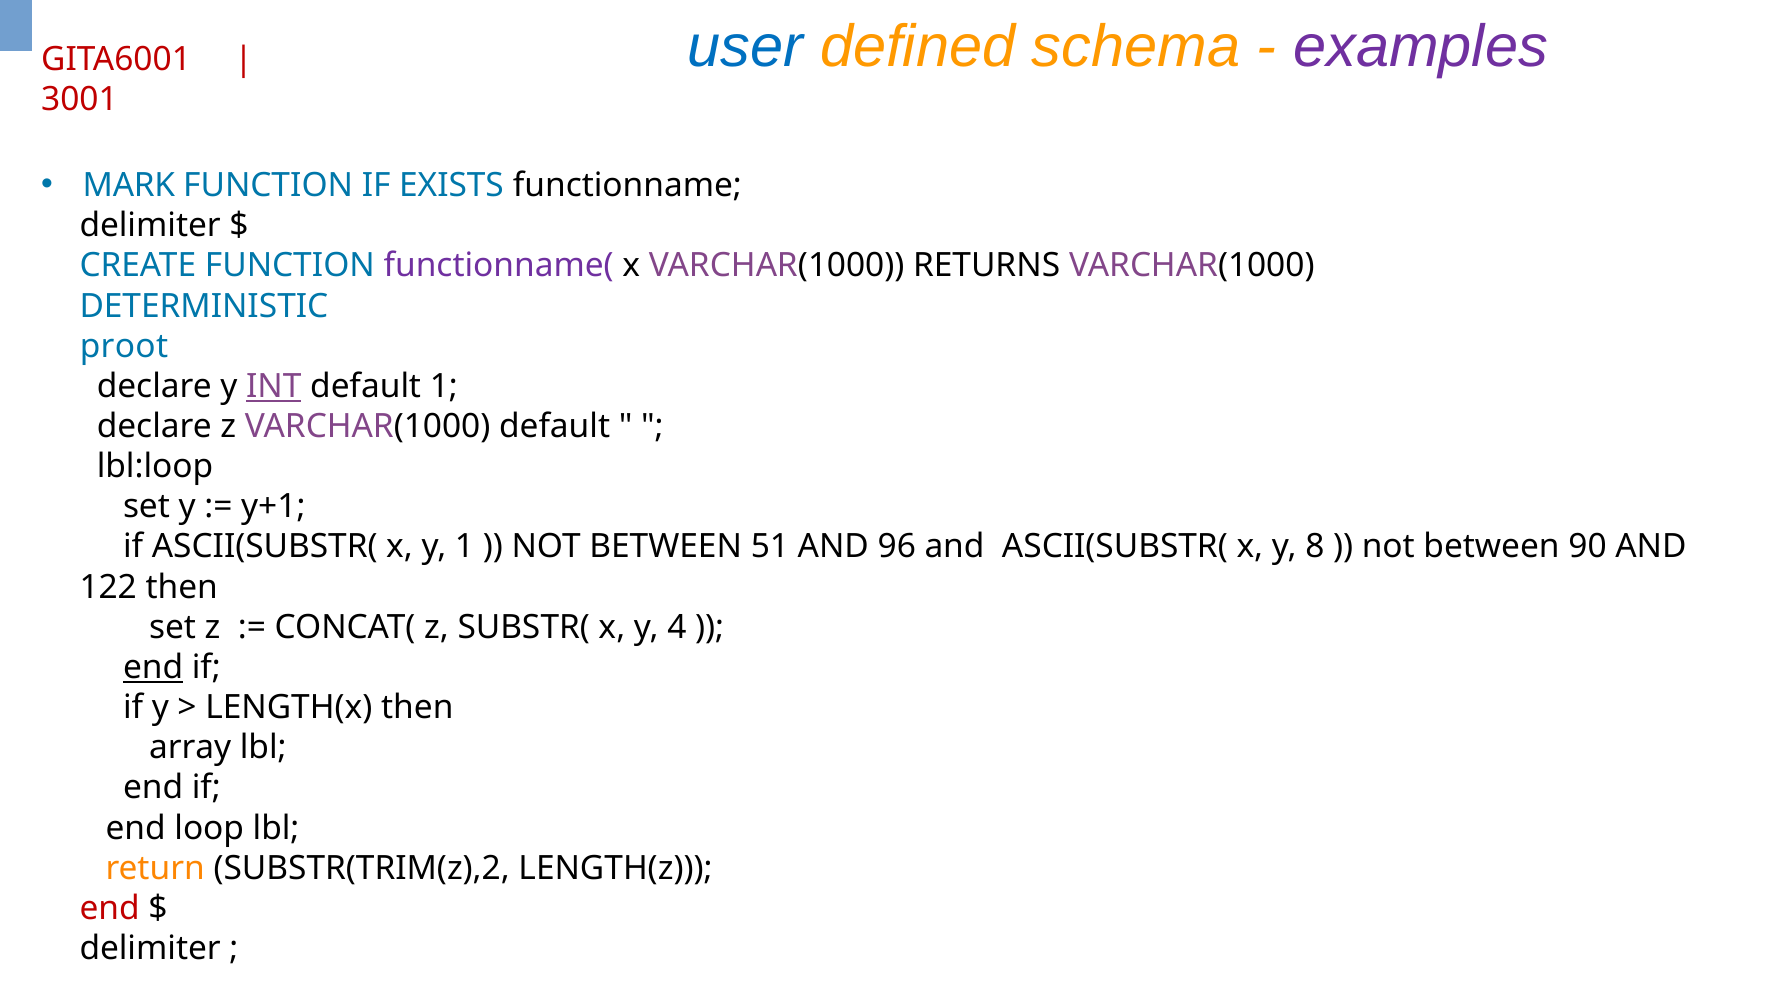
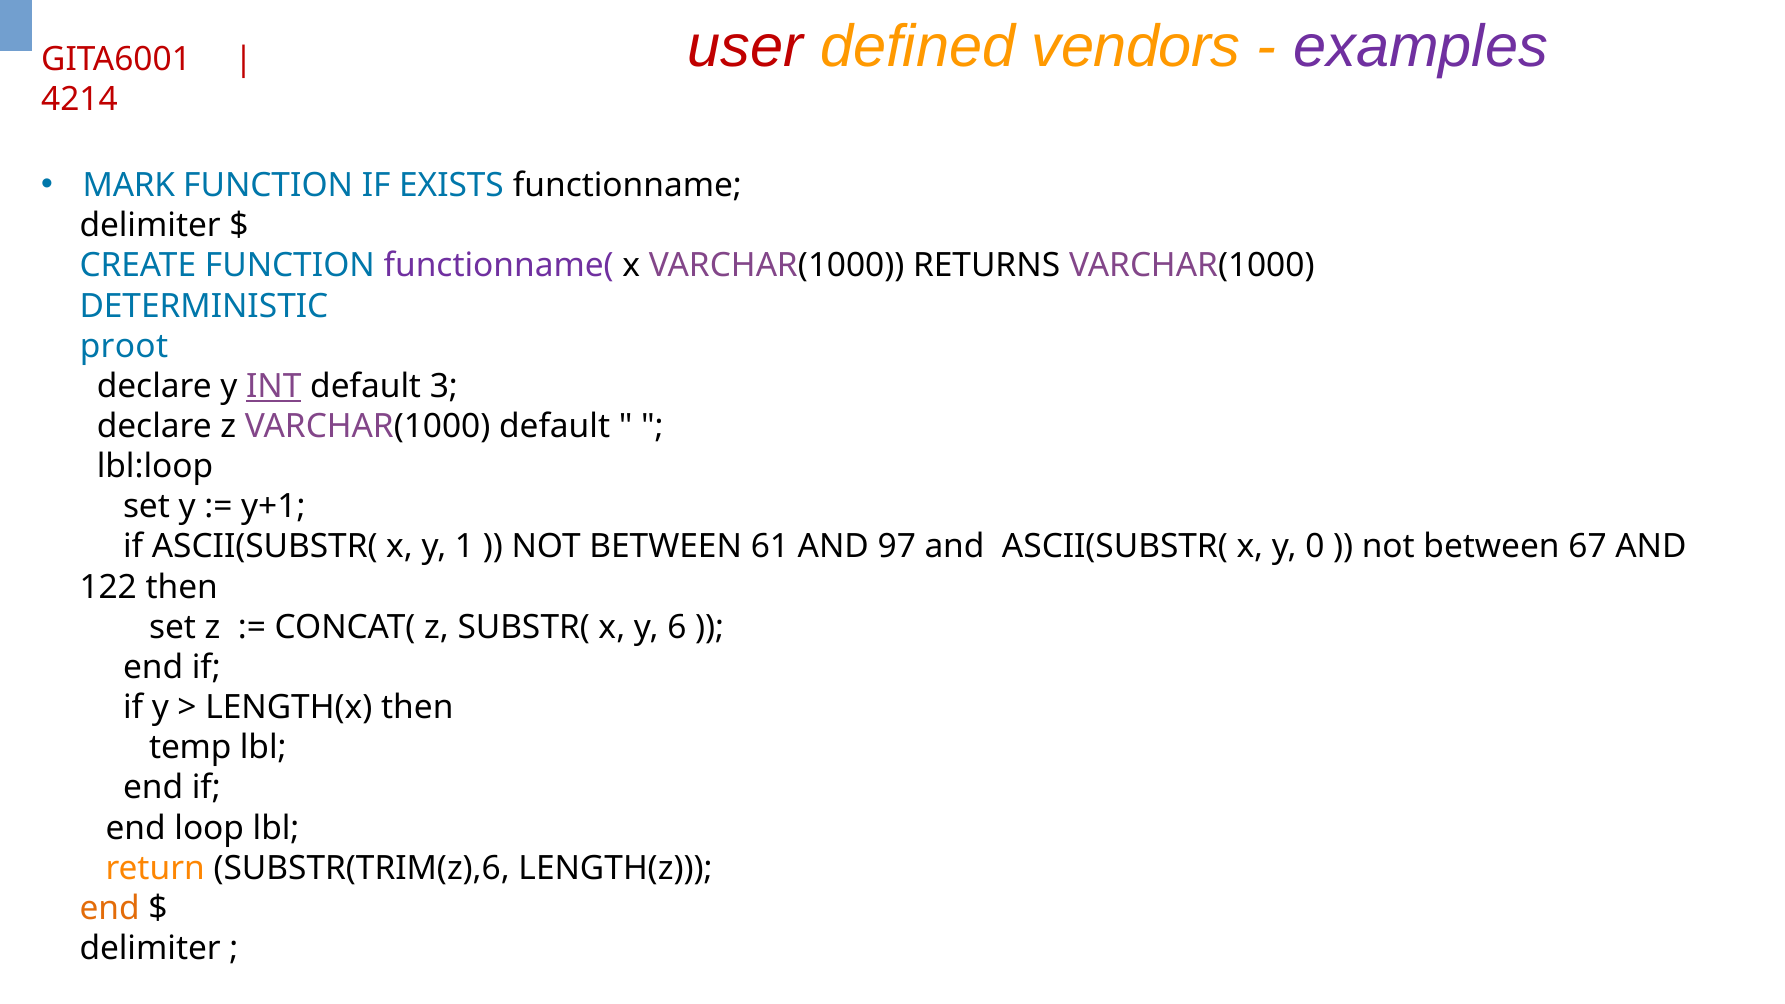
user colour: blue -> red
schema: schema -> vendors
3001: 3001 -> 4214
default 1: 1 -> 3
51: 51 -> 61
96: 96 -> 97
8: 8 -> 0
90: 90 -> 67
4: 4 -> 6
end at (153, 667) underline: present -> none
array: array -> temp
SUBSTR(TRIM(z),2: SUBSTR(TRIM(z),2 -> SUBSTR(TRIM(z),6
end at (110, 908) colour: red -> orange
